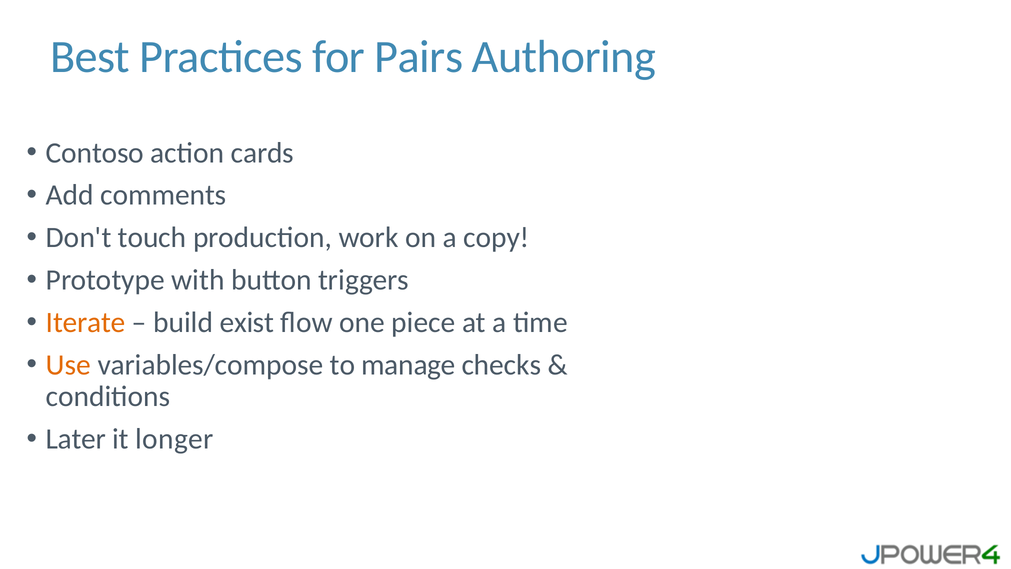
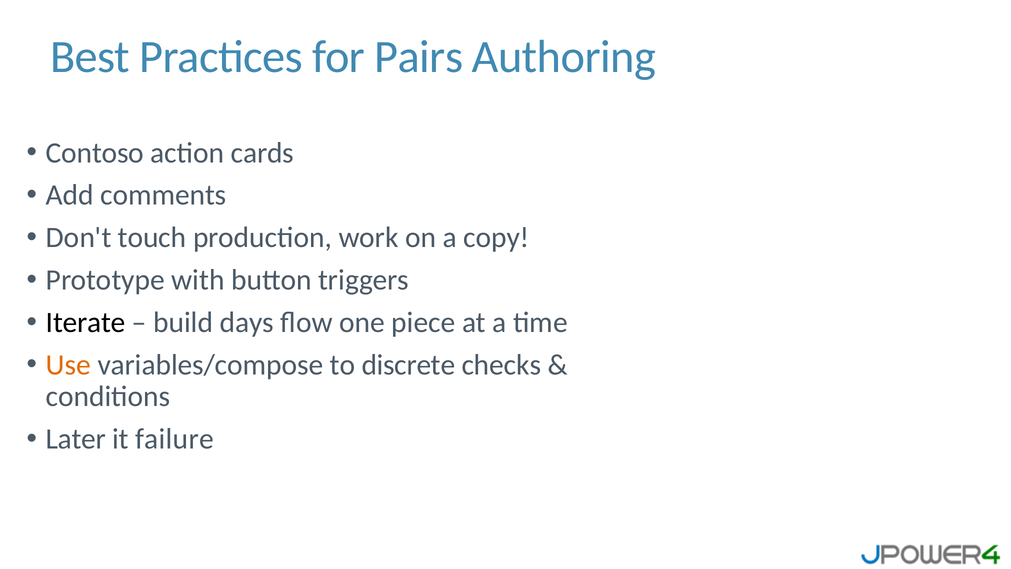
Iterate colour: orange -> black
exist: exist -> days
manage: manage -> discrete
longer: longer -> failure
